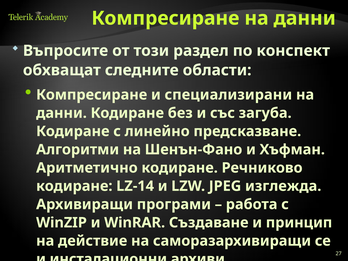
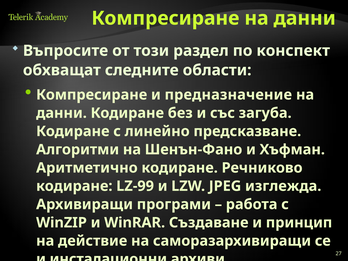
специализирани: специализирани -> предназначение
LZ-14: LZ-14 -> LZ-99
